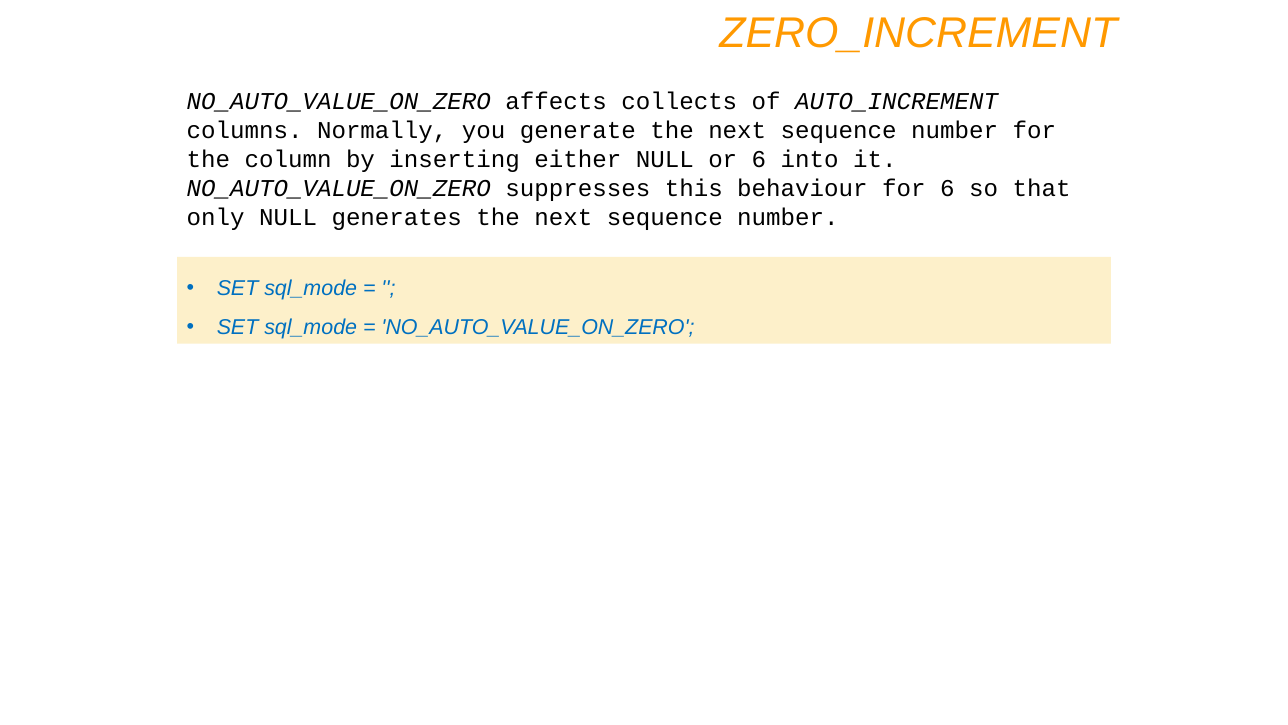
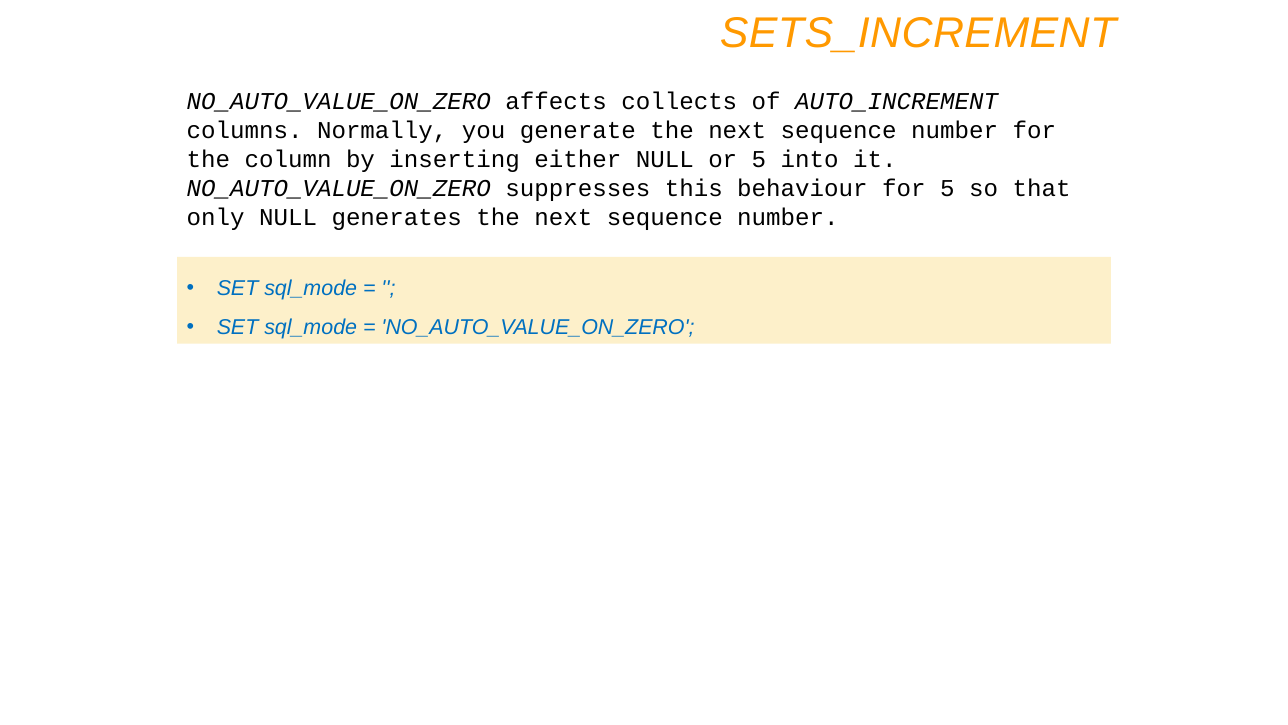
ZERO_INCREMENT: ZERO_INCREMENT -> SETS_INCREMENT
or 6: 6 -> 5
for 6: 6 -> 5
